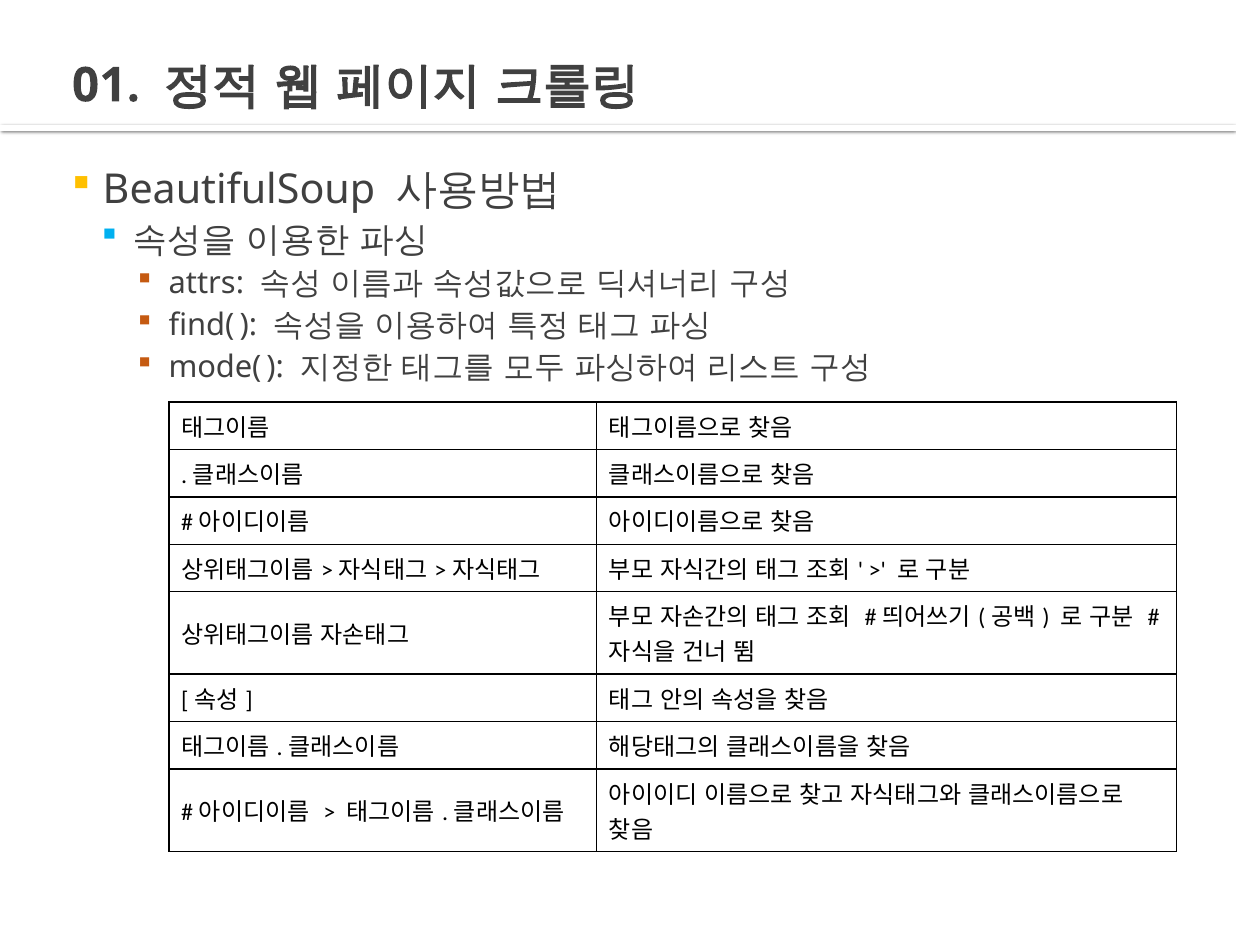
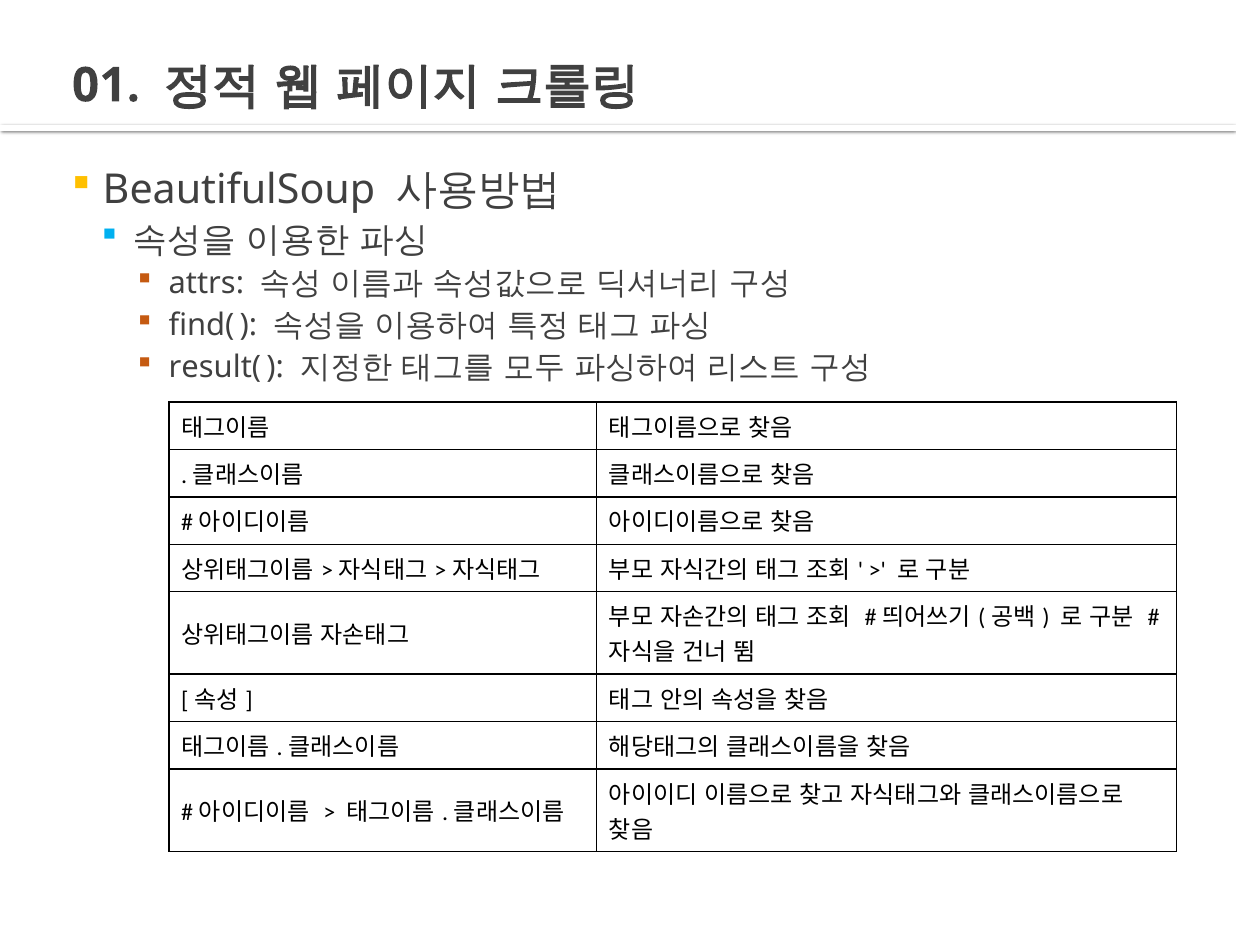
mode(: mode( -> result(
